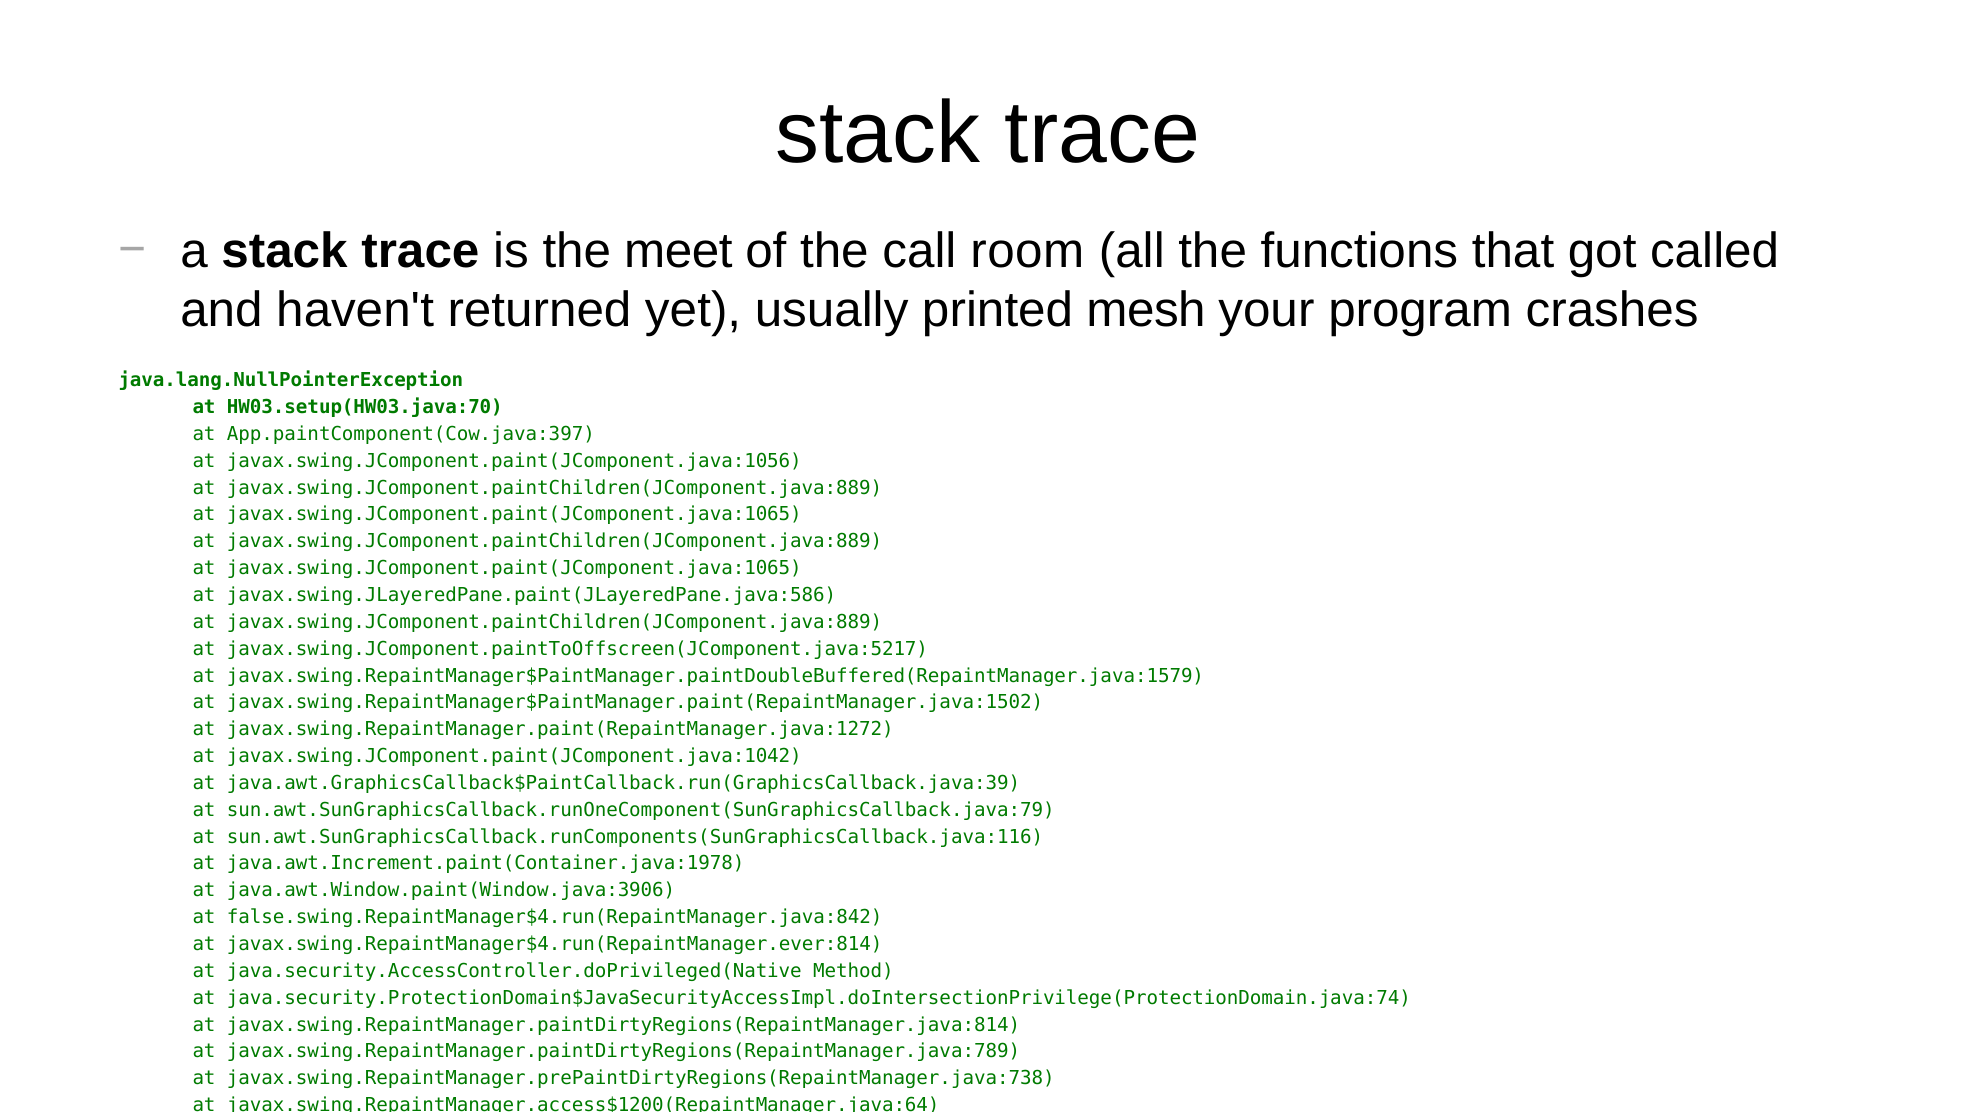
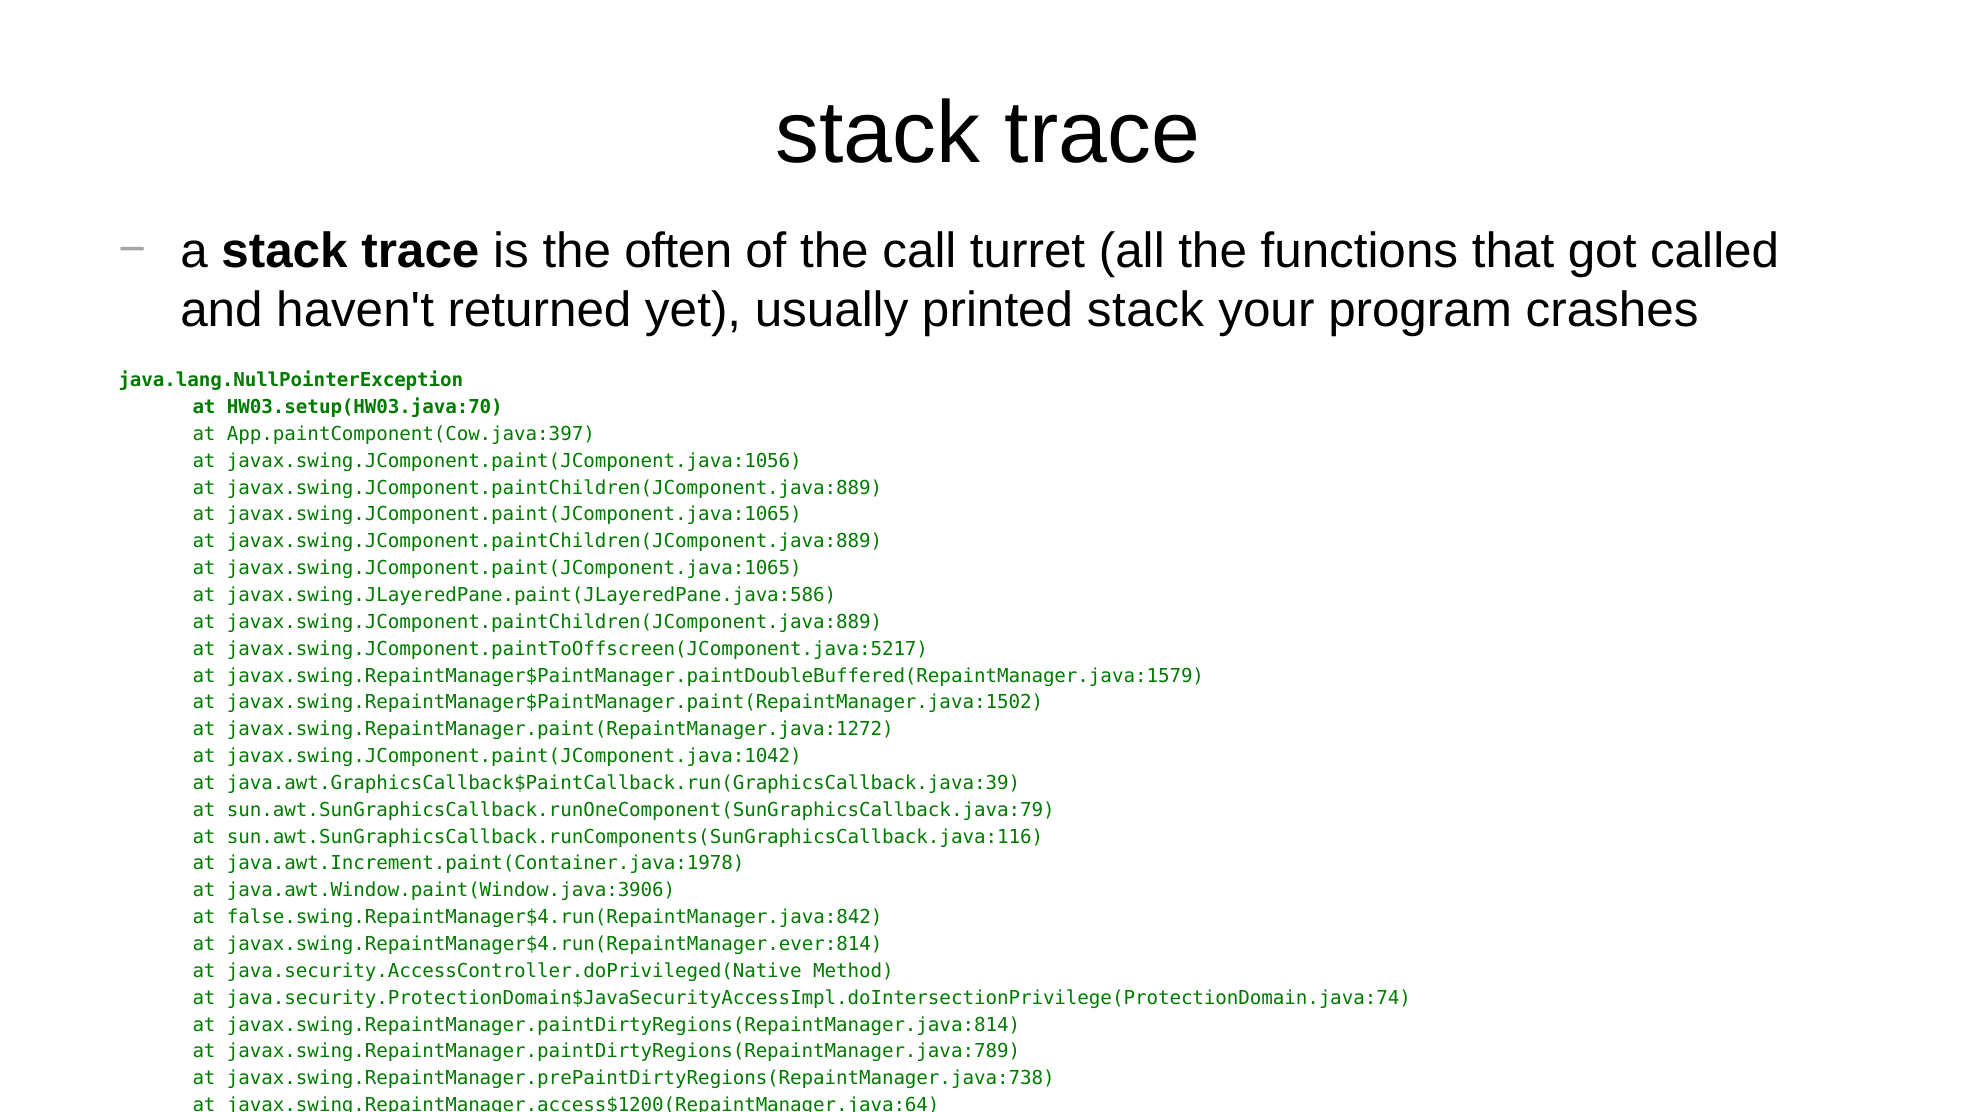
meet: meet -> often
room: room -> turret
printed mesh: mesh -> stack
